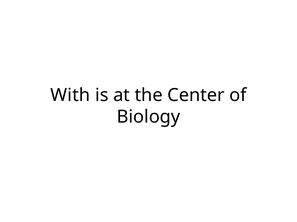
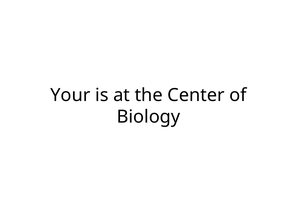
With: With -> Your
